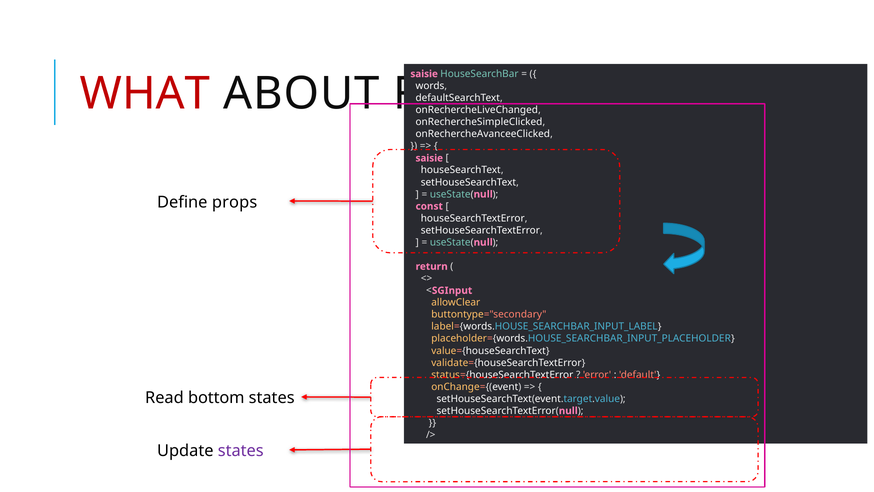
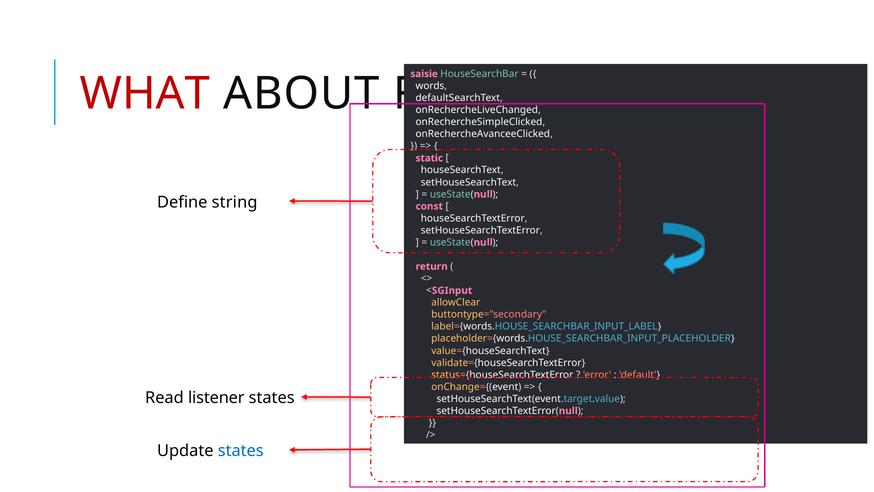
saisie at (429, 158): saisie -> static
props: props -> string
bottom: bottom -> listener
states at (241, 451) colour: purple -> blue
